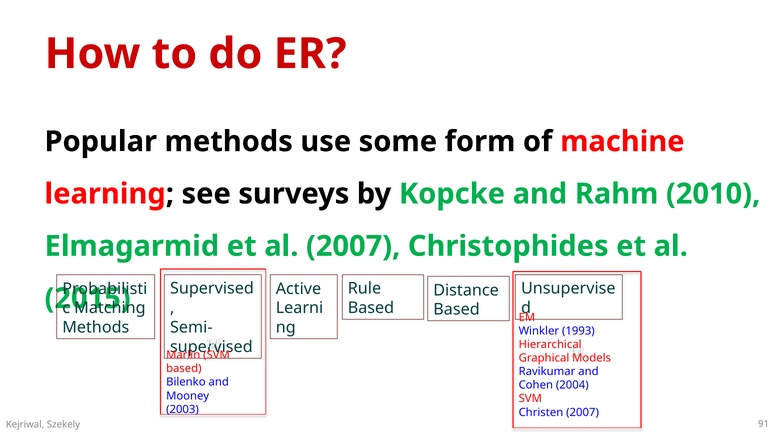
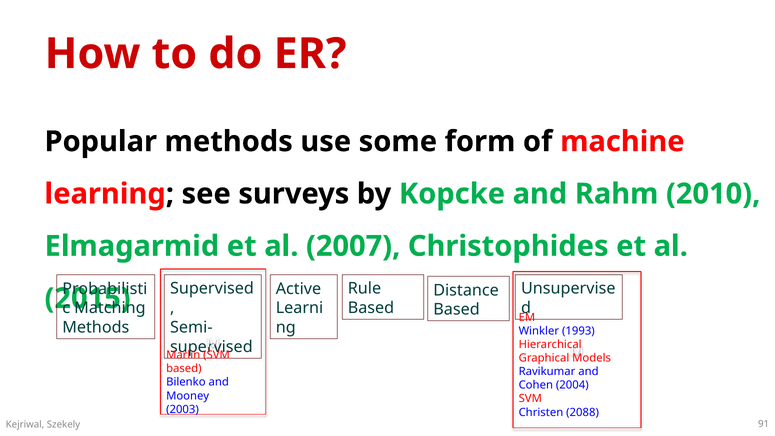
Christen 2007: 2007 -> 2088
